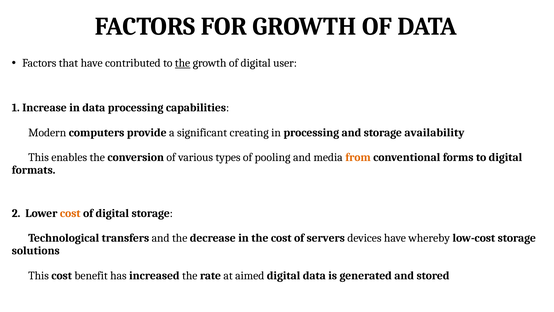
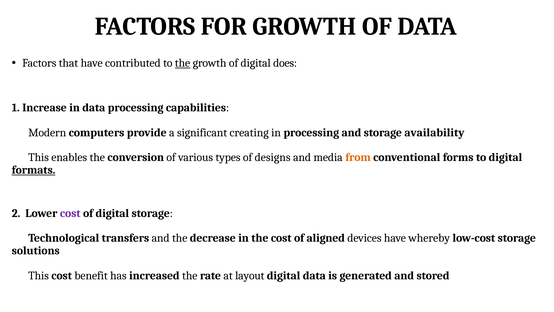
user: user -> does
pooling: pooling -> designs
formats underline: none -> present
cost at (70, 213) colour: orange -> purple
servers: servers -> aligned
aimed: aimed -> layout
